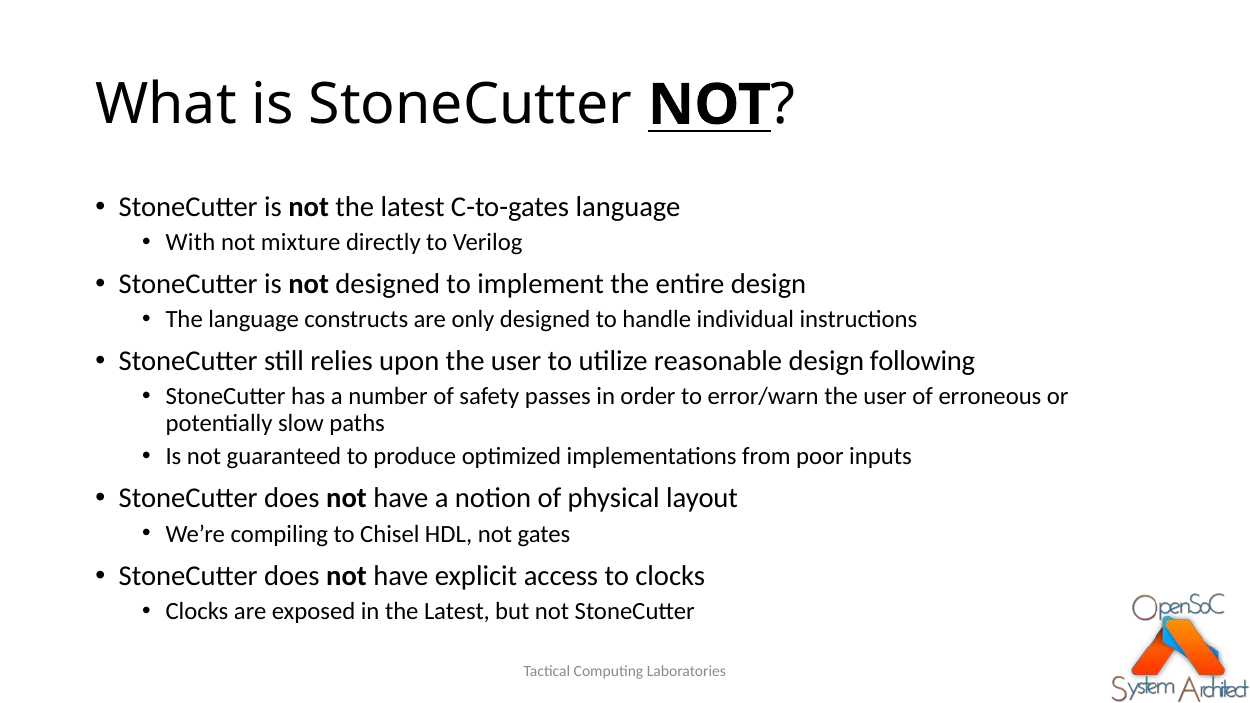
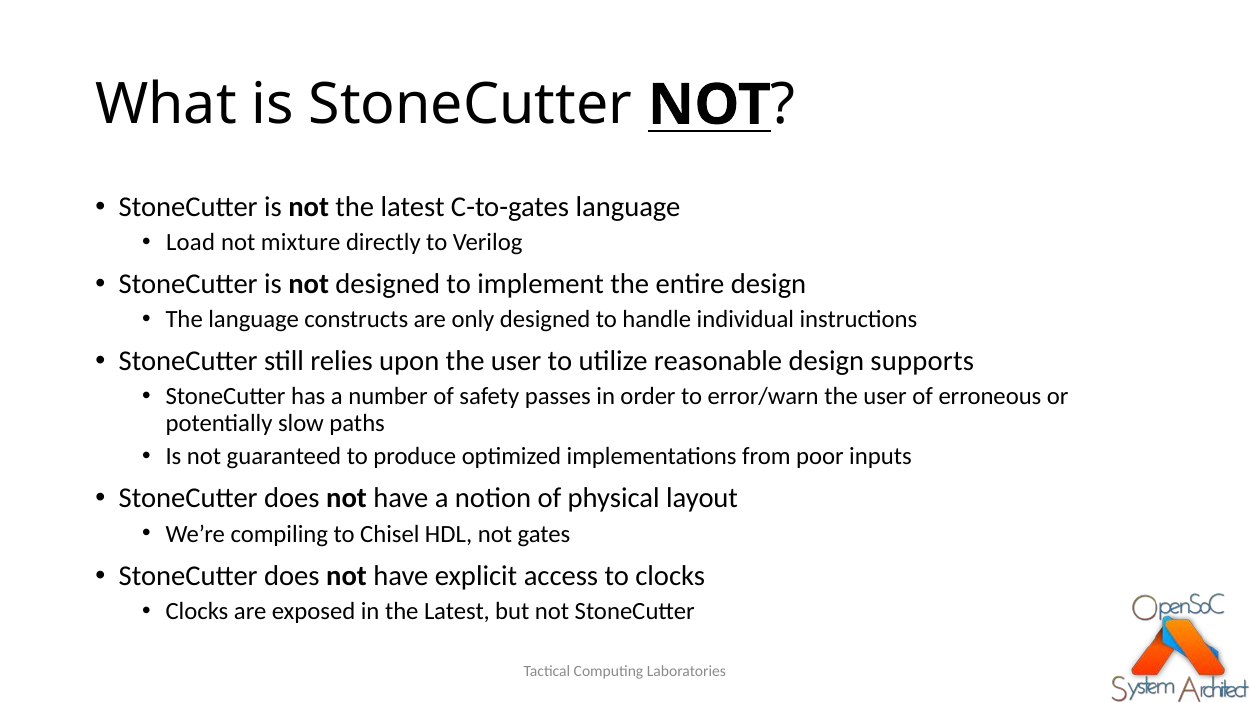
With: With -> Load
following: following -> supports
